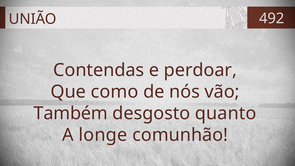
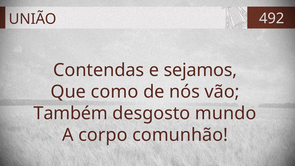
perdoar: perdoar -> sejamos
quanto: quanto -> mundo
longe: longe -> corpo
